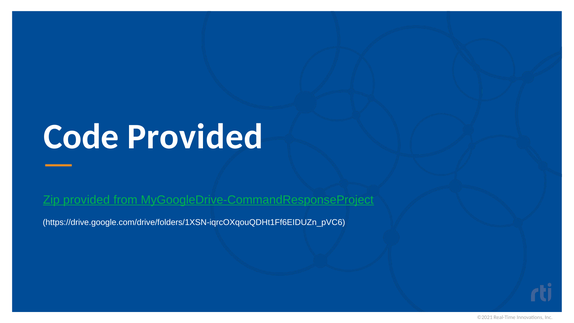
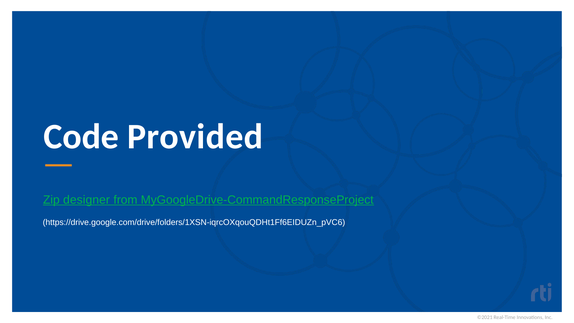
Zip provided: provided -> designer
